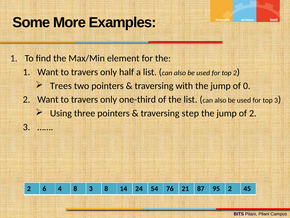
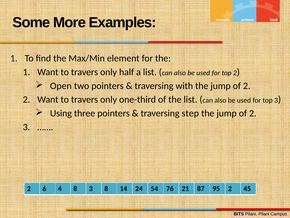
Trees: Trees -> Open
0 at (247, 86): 0 -> 2
